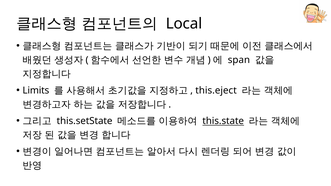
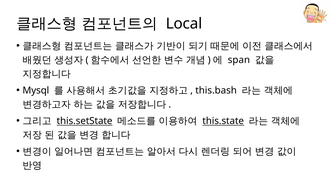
Limits: Limits -> Mysql
this.eject: this.eject -> this.bash
this.setState underline: none -> present
